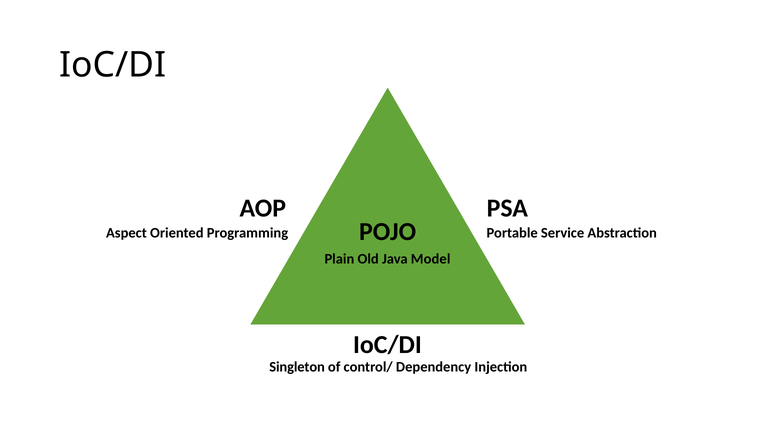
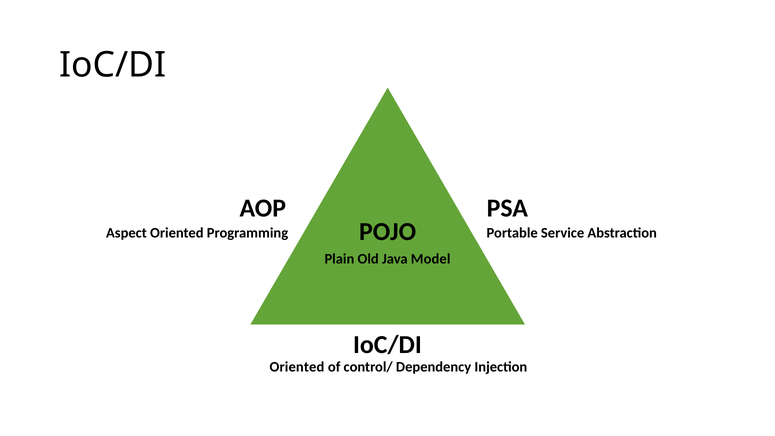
Singleton at (297, 367): Singleton -> Oriented
